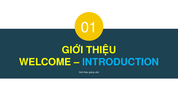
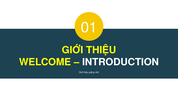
INTRODUCTION colour: light blue -> white
